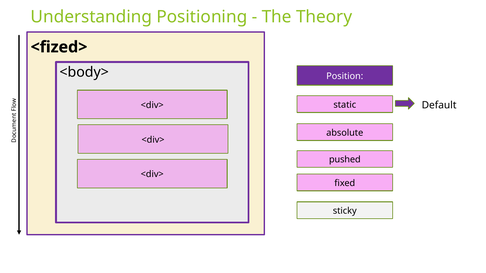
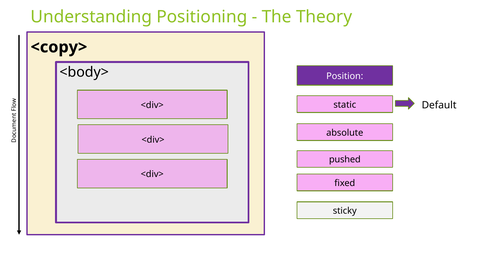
<fized>: <fized> -> <copy>
